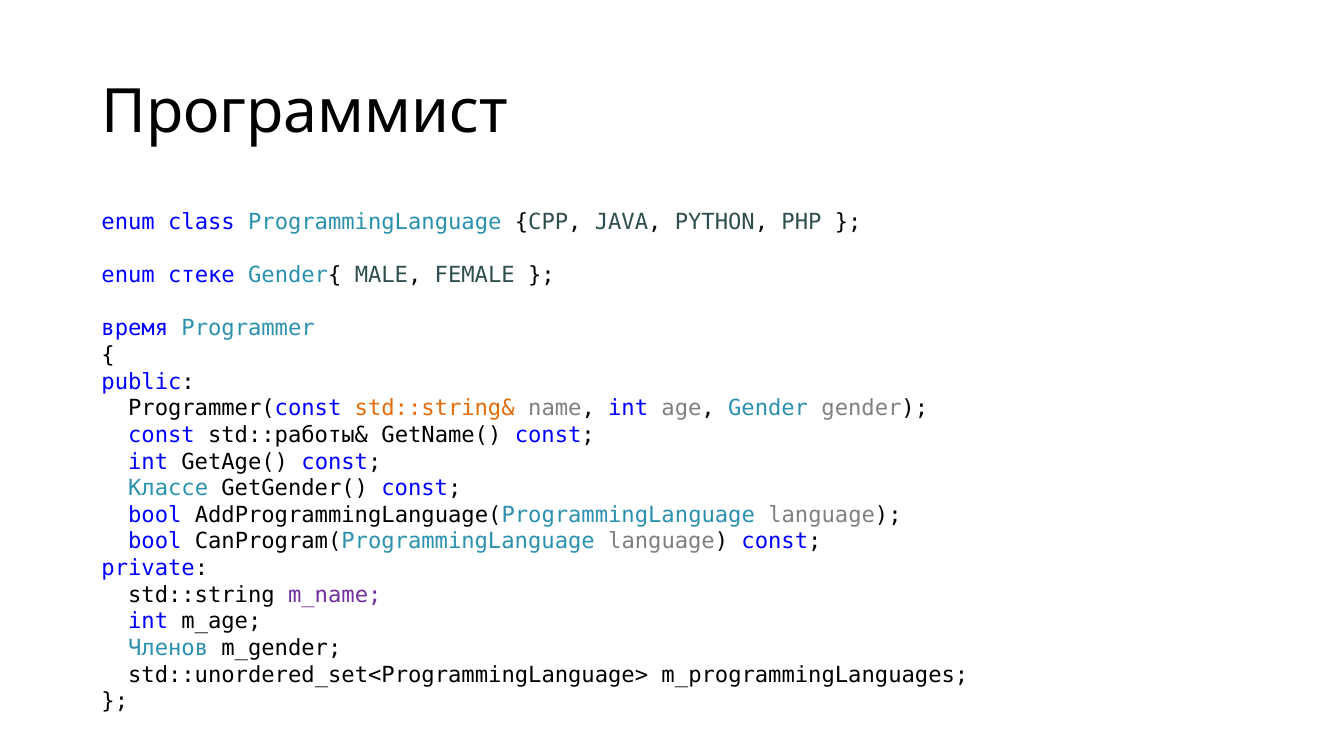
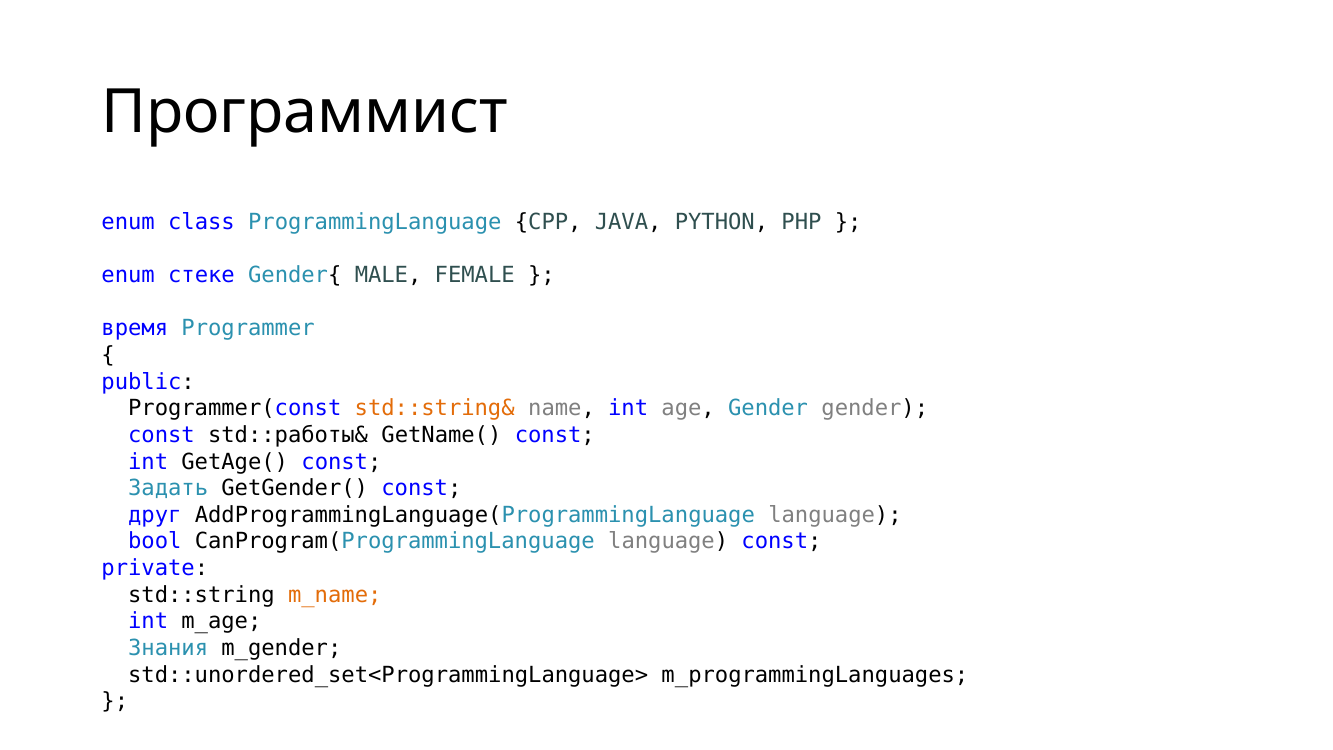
Классе: Классе -> Задать
bool at (155, 515): bool -> друг
m_name colour: purple -> orange
Членов: Членов -> Знания
